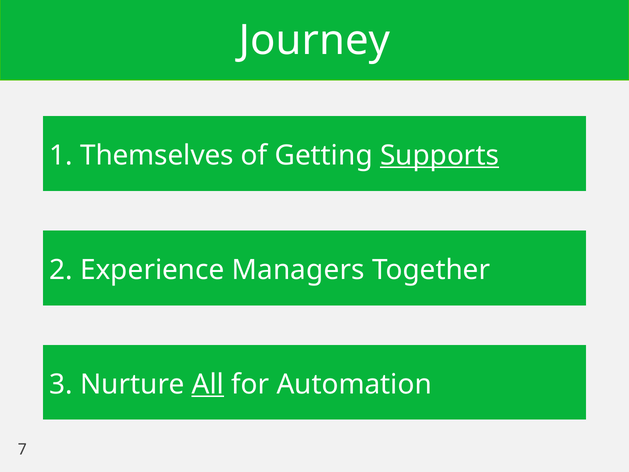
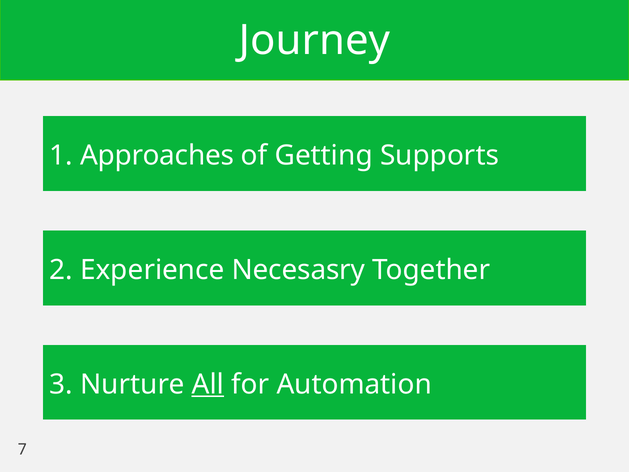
Themselves: Themselves -> Approaches
Supports underline: present -> none
Managers: Managers -> Necesasry
